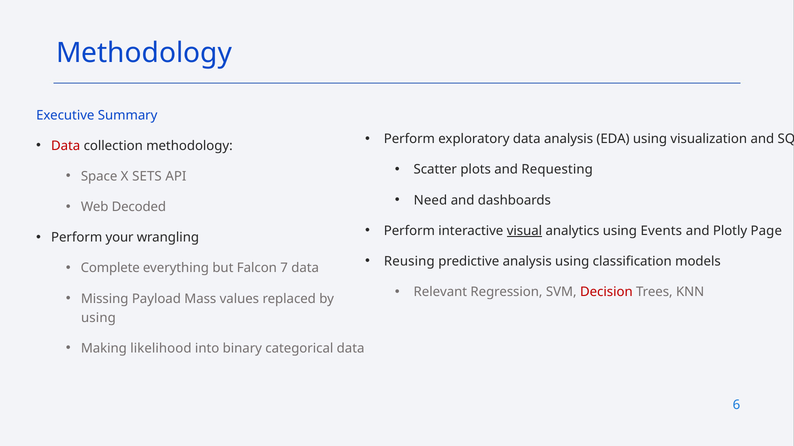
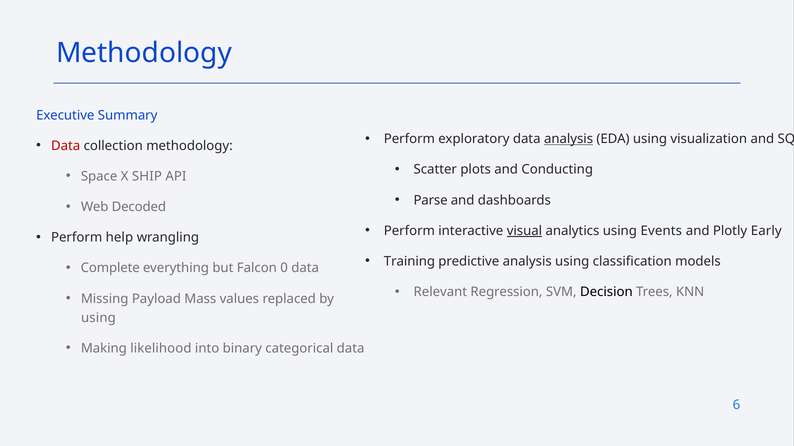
analysis at (569, 139) underline: none -> present
Requesting: Requesting -> Conducting
SETS: SETS -> SHIP
Need: Need -> Parse
Page: Page -> Early
your: your -> help
Reusing: Reusing -> Training
7: 7 -> 0
Decision colour: red -> black
